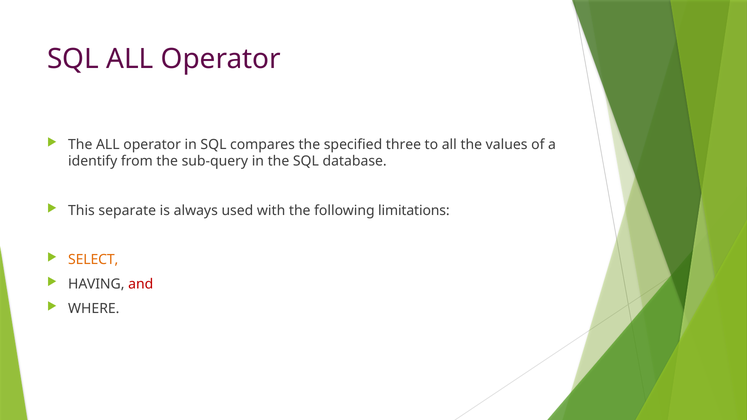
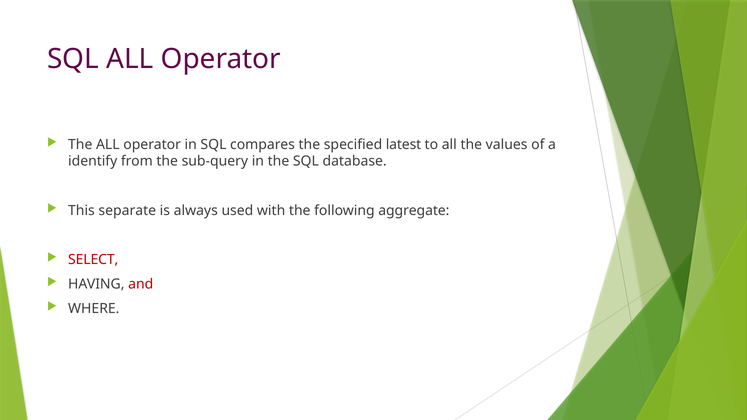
three: three -> latest
limitations: limitations -> aggregate
SELECT colour: orange -> red
